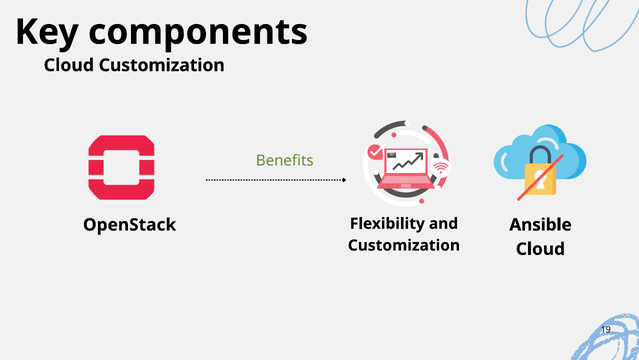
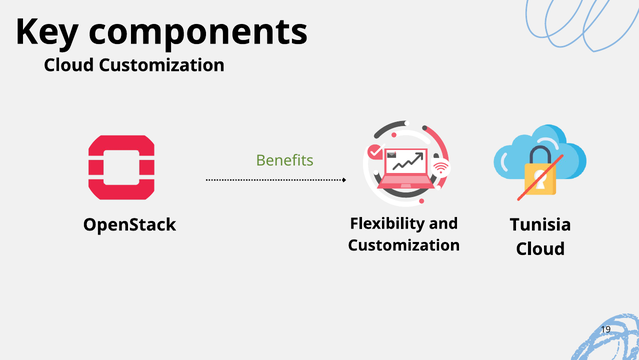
Ansible: Ansible -> Tunisia
